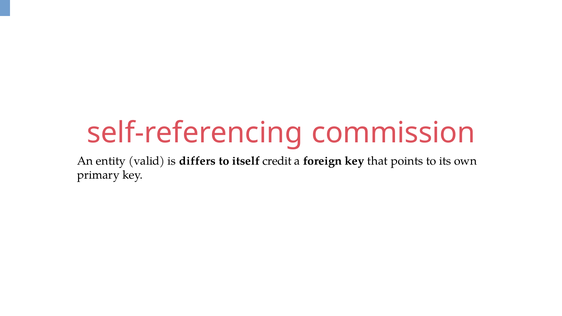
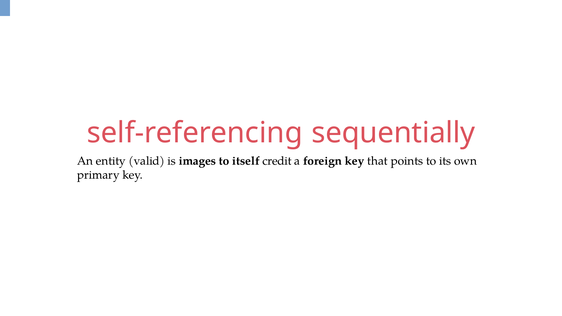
commission: commission -> sequentially
differs: differs -> images
